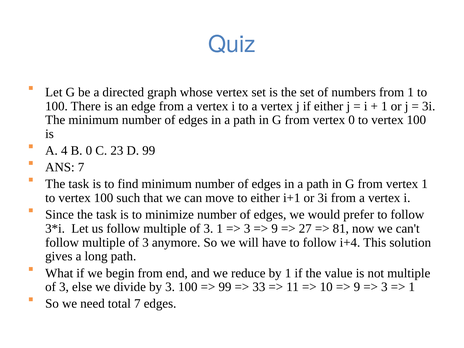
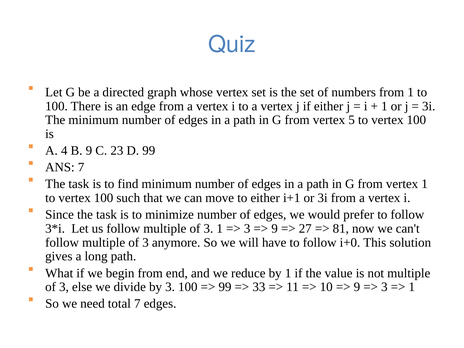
vertex 0: 0 -> 5
B 0: 0 -> 9
i+4: i+4 -> i+0
